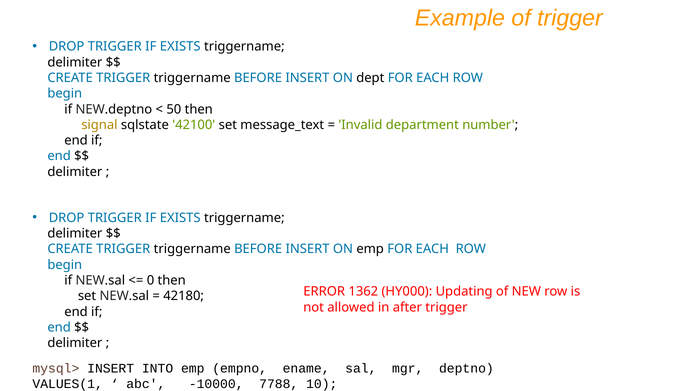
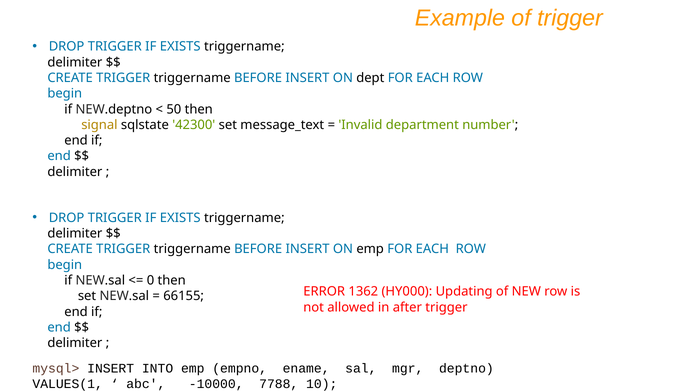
42100: 42100 -> 42300
42180: 42180 -> 66155
